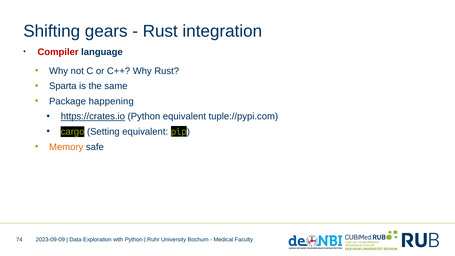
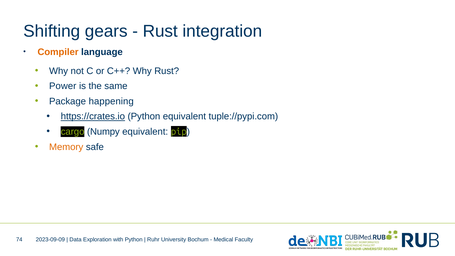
Compiler colour: red -> orange
Sparta: Sparta -> Power
Setting: Setting -> Numpy
